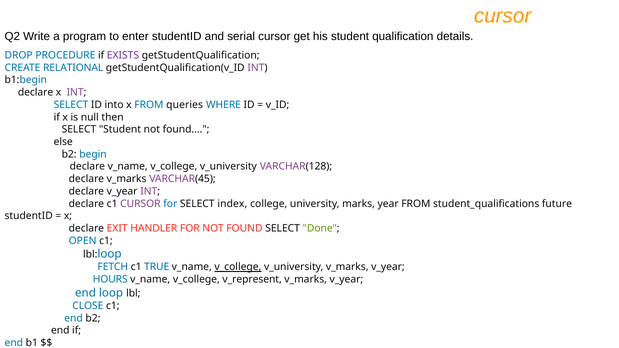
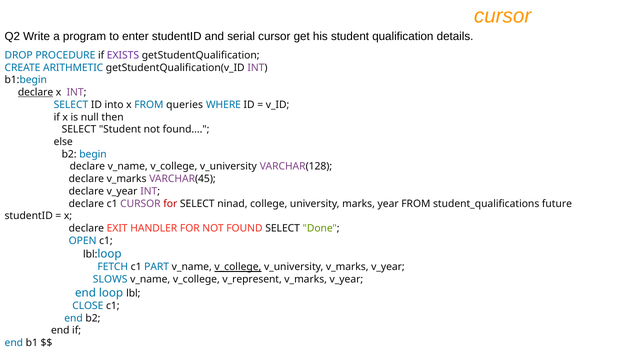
RELATIONAL: RELATIONAL -> ARITHMETIC
declare at (36, 92) underline: none -> present
for at (170, 204) colour: blue -> red
index: index -> ninad
TRUE: TRUE -> PART
HOURS: HOURS -> SLOWS
